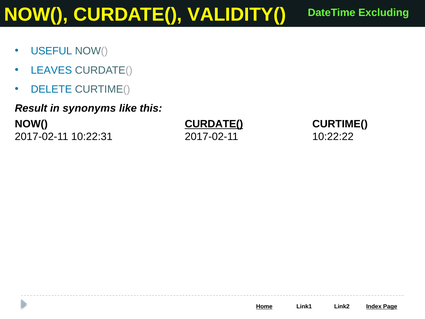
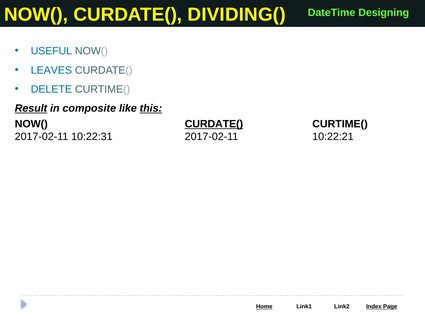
VALIDITY(: VALIDITY( -> DIVIDING(
Excluding: Excluding -> Designing
Result underline: none -> present
synonyms: synonyms -> composite
this underline: none -> present
10:22:22: 10:22:22 -> 10:22:21
